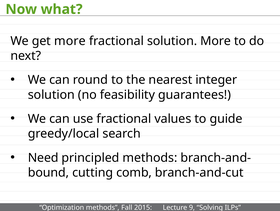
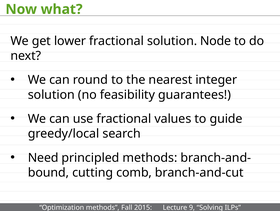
get more: more -> lower
solution More: More -> Node
